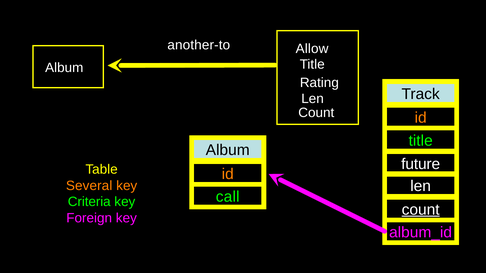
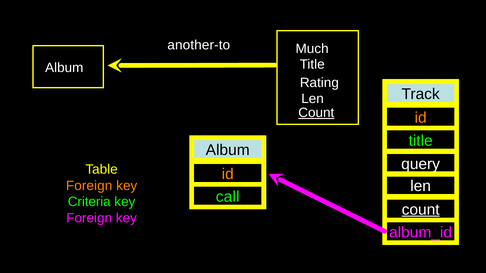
Allow: Allow -> Much
Count at (316, 113) underline: none -> present
future: future -> query
Several at (89, 186): Several -> Foreign
